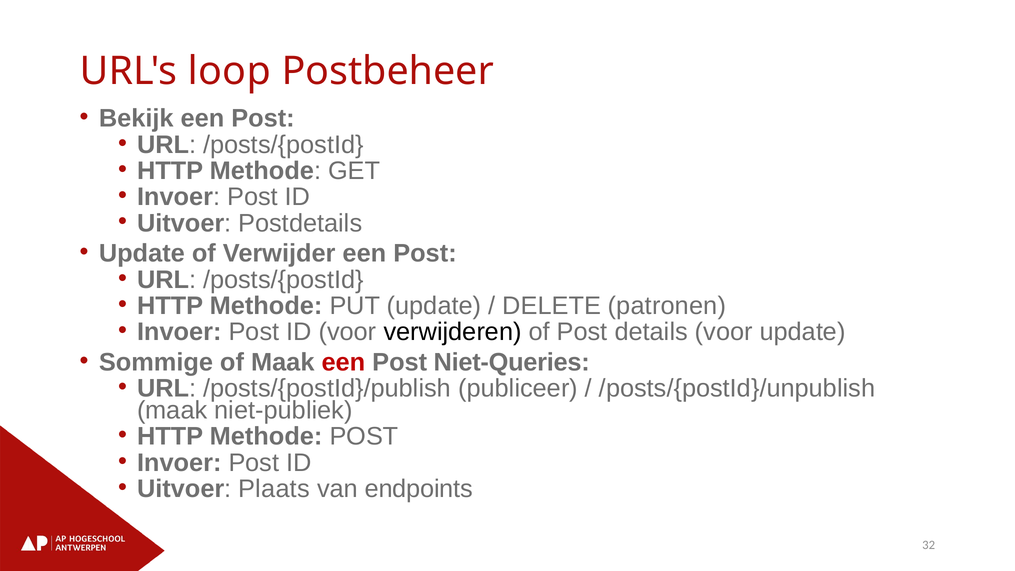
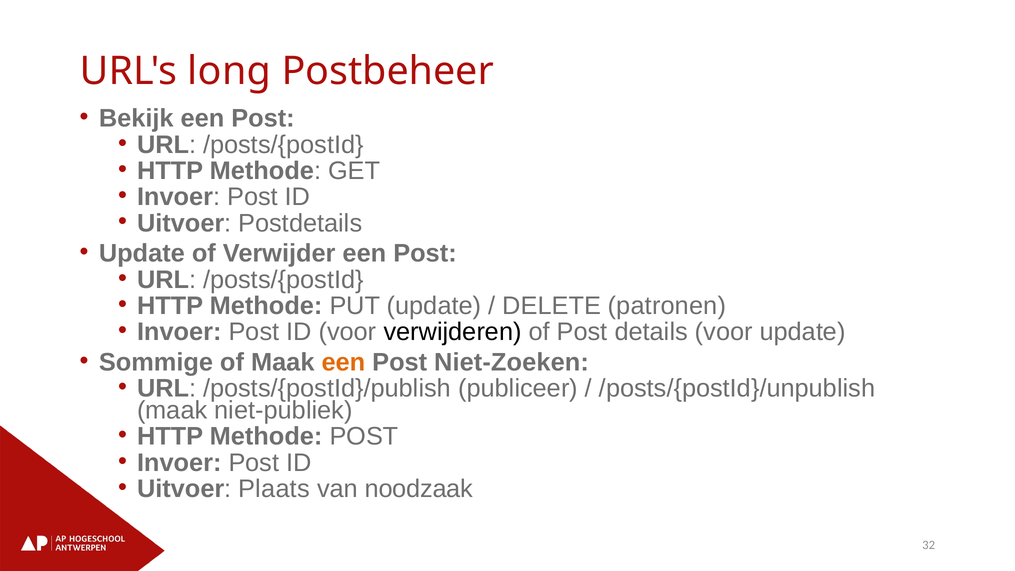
loop: loop -> long
een at (343, 362) colour: red -> orange
Niet-Queries: Niet-Queries -> Niet-Zoeken
endpoints: endpoints -> noodzaak
